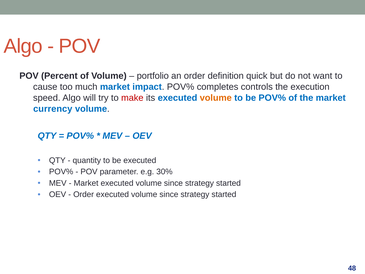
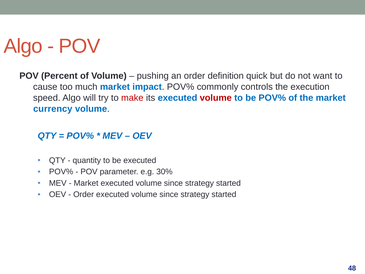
portfolio: portfolio -> pushing
completes: completes -> commonly
volume at (216, 98) colour: orange -> red
